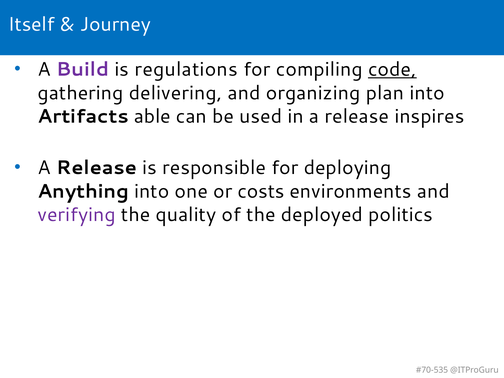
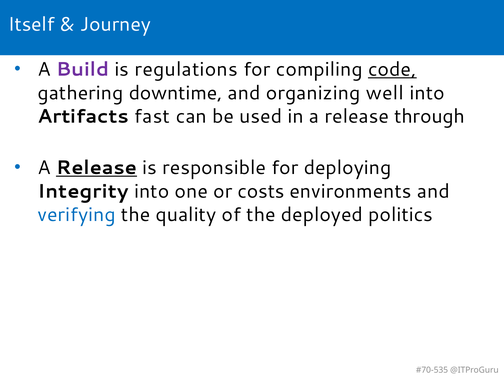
delivering: delivering -> downtime
plan: plan -> well
able: able -> fast
inspires: inspires -> through
Release at (97, 168) underline: none -> present
Anything: Anything -> Integrity
verifying colour: purple -> blue
